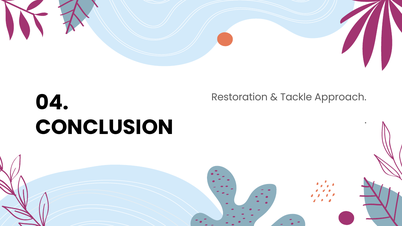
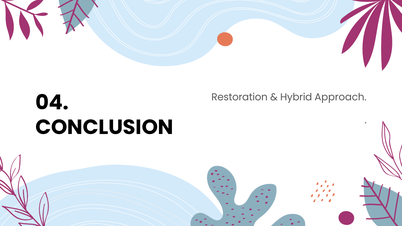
Tackle: Tackle -> Hybrid
